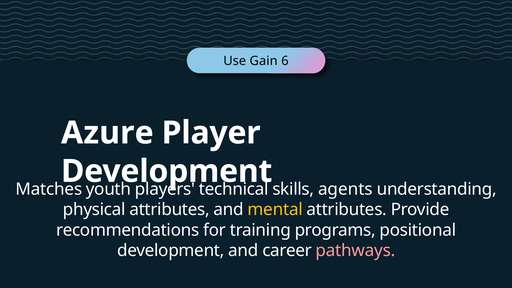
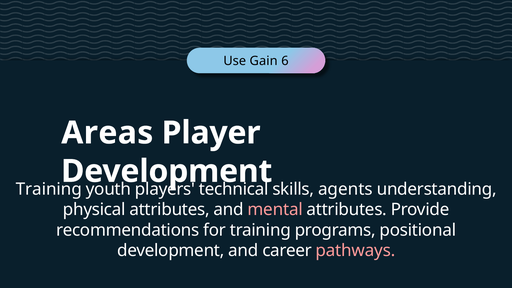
Azure: Azure -> Areas
Matches at (49, 189): Matches -> Training
mental colour: yellow -> pink
